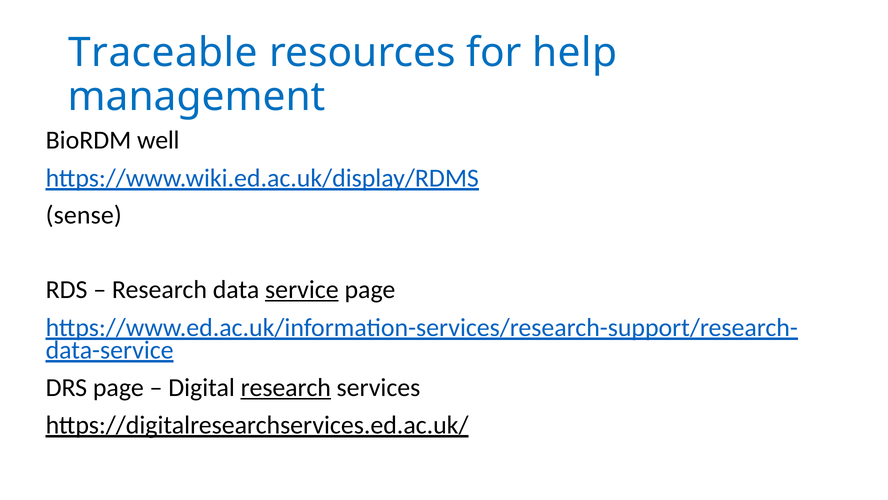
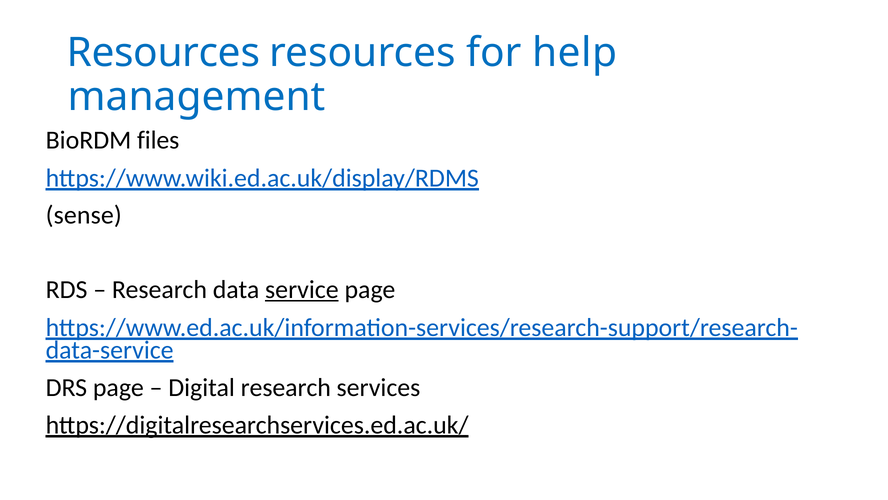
Traceable at (163, 53): Traceable -> Resources
well: well -> files
research at (286, 387) underline: present -> none
